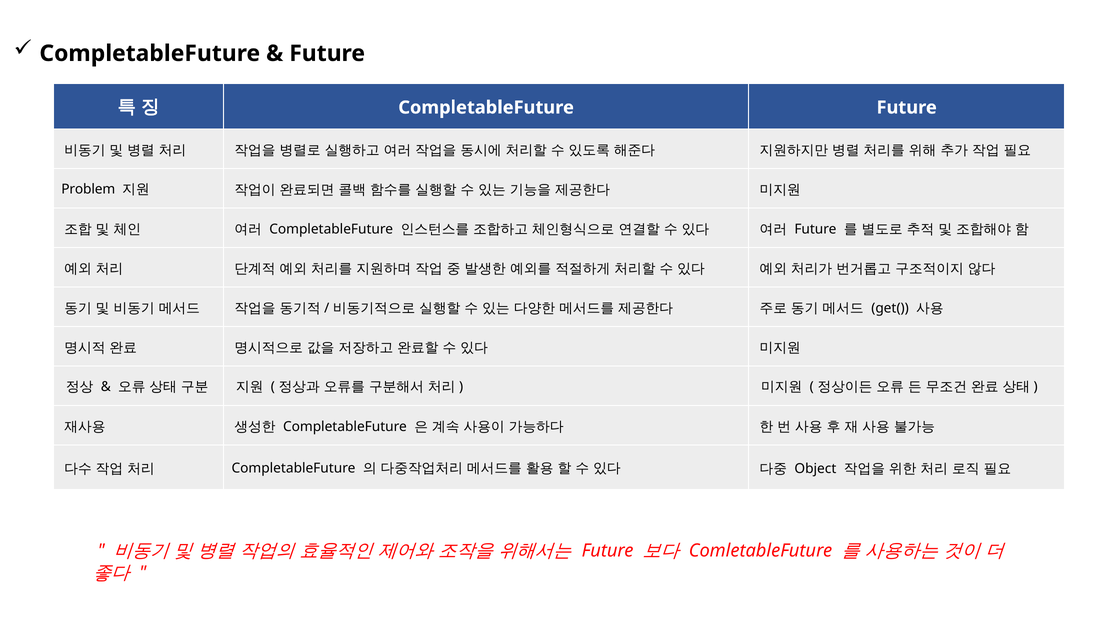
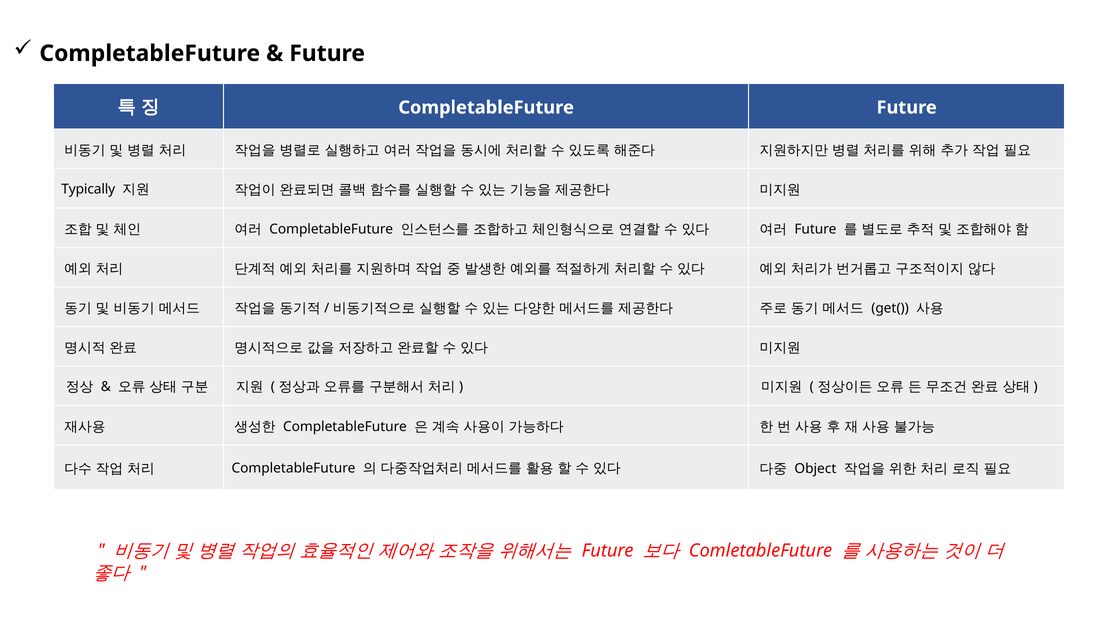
Problem: Problem -> Typically
